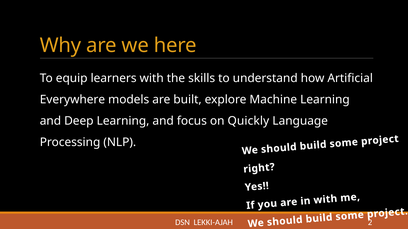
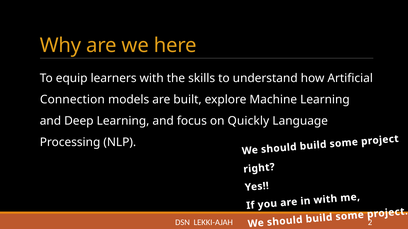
Everywhere: Everywhere -> Connection
